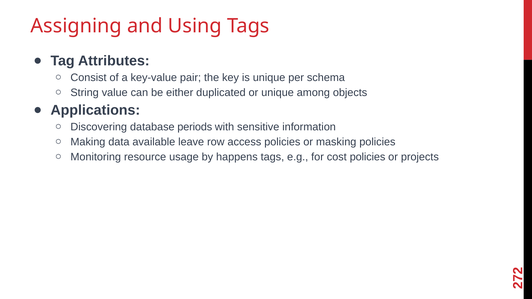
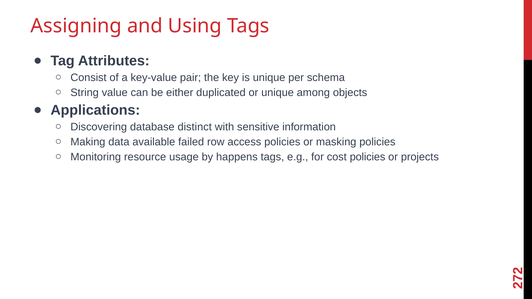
periods: periods -> distinct
leave: leave -> failed
